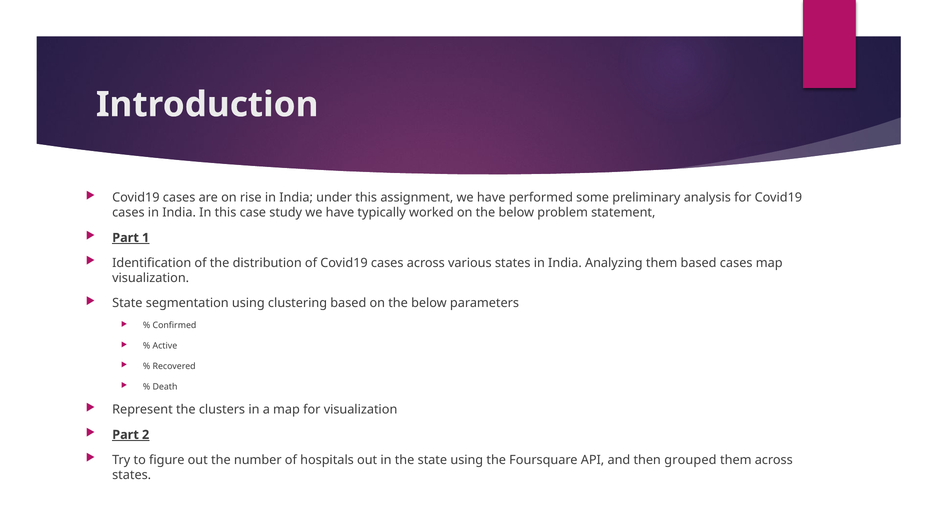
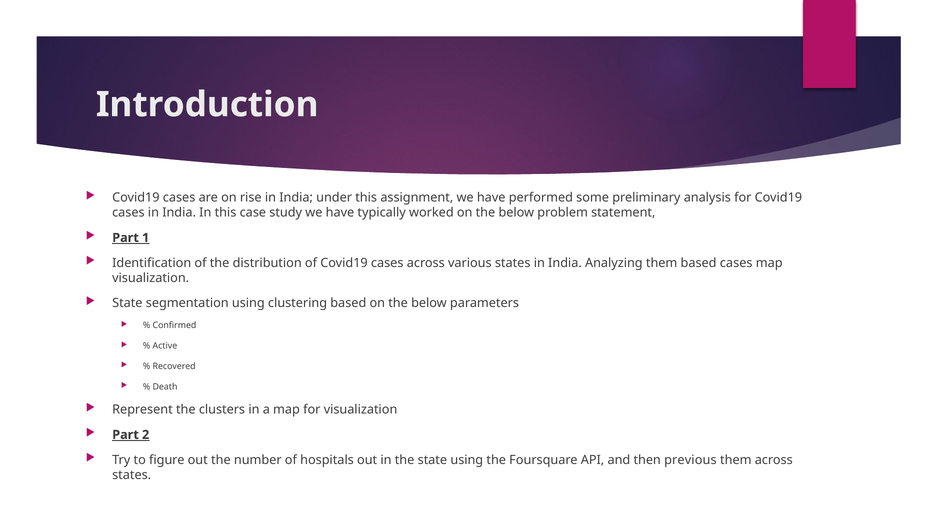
grouped: grouped -> previous
